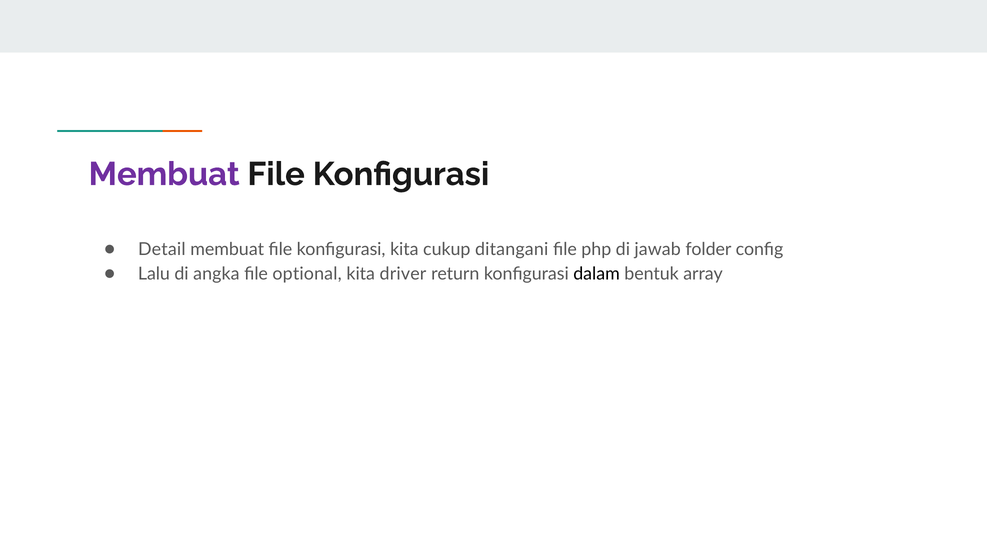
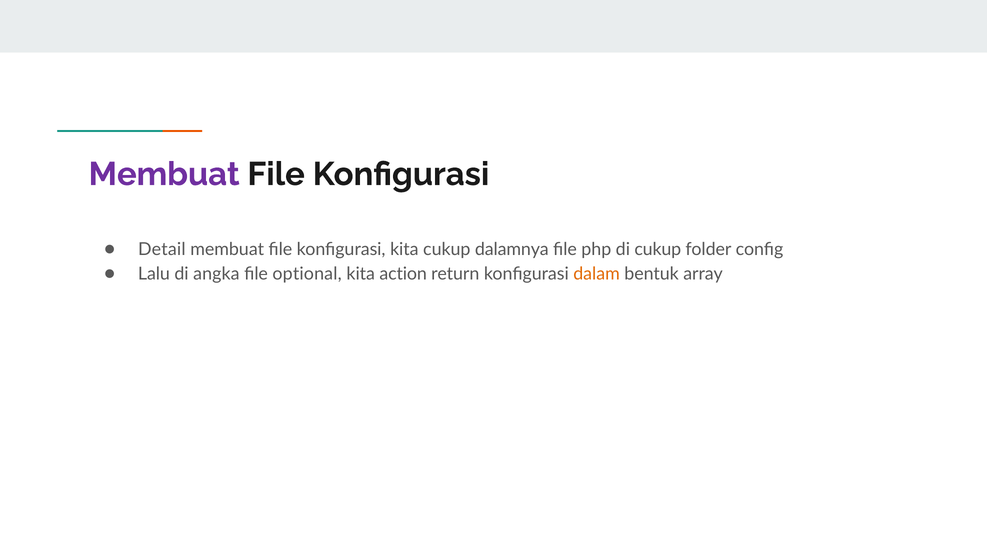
ditangani: ditangani -> dalamnya
di jawab: jawab -> cukup
driver: driver -> action
dalam colour: black -> orange
